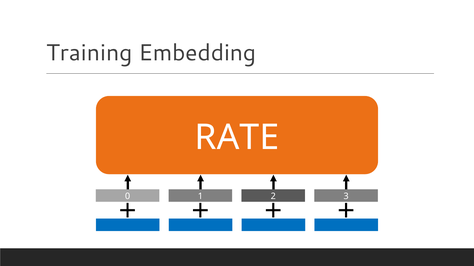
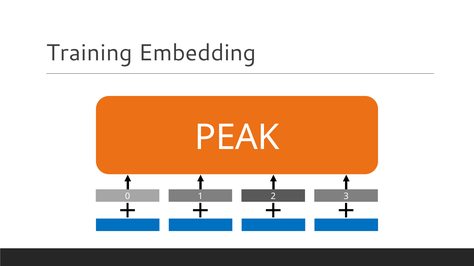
RATE: RATE -> PEAK
